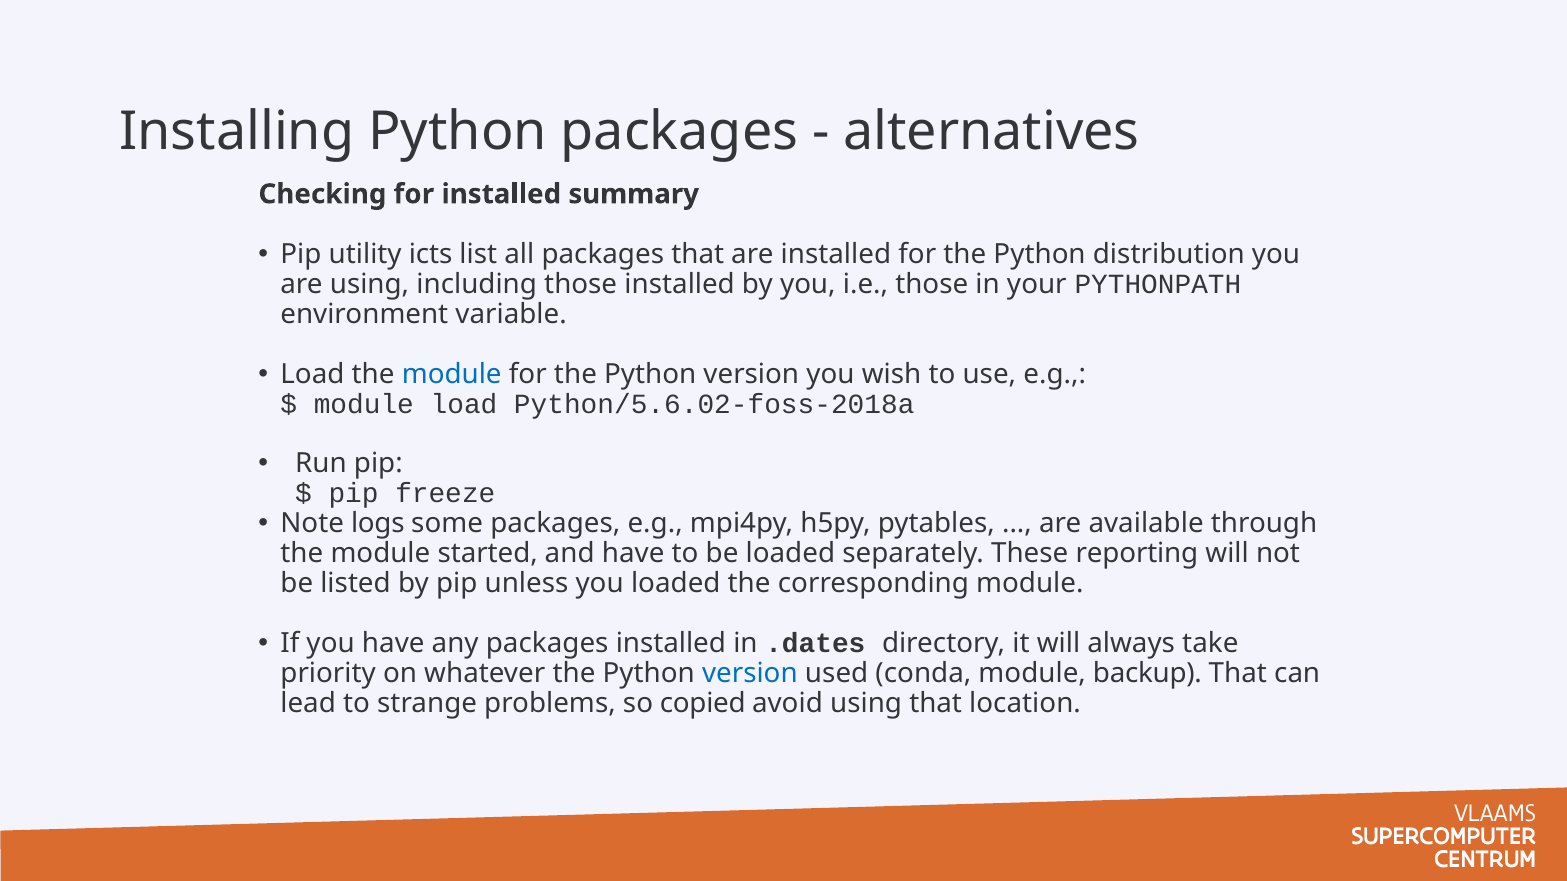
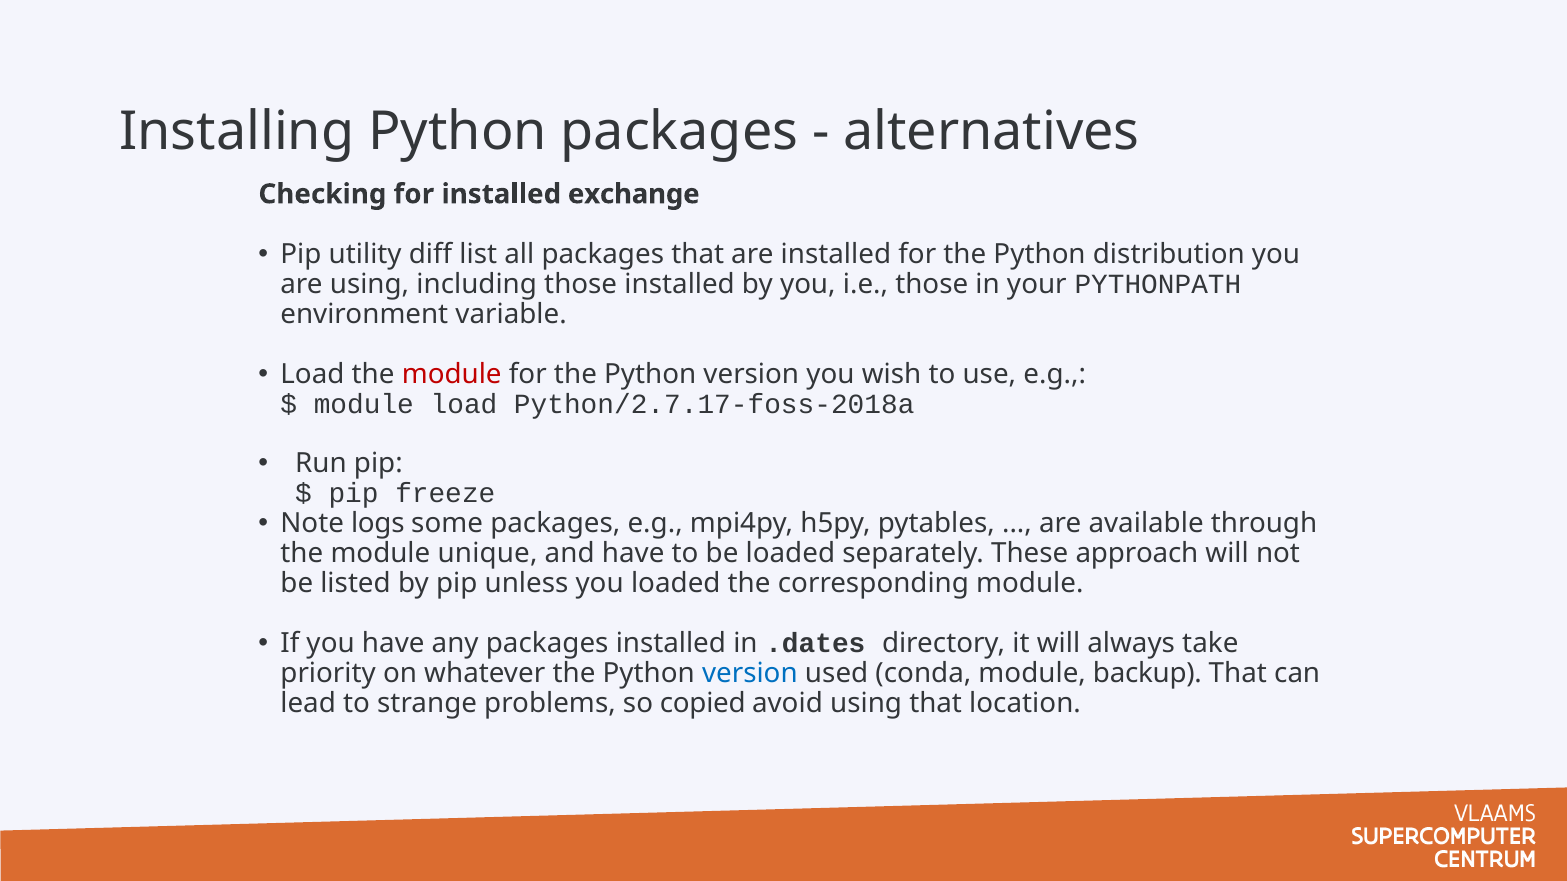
summary: summary -> exchange
icts: icts -> diff
module at (452, 374) colour: blue -> red
Python/5.6.02-foss-2018a: Python/5.6.02-foss-2018a -> Python/2.7.17-foss-2018a
started: started -> unique
reporting: reporting -> approach
